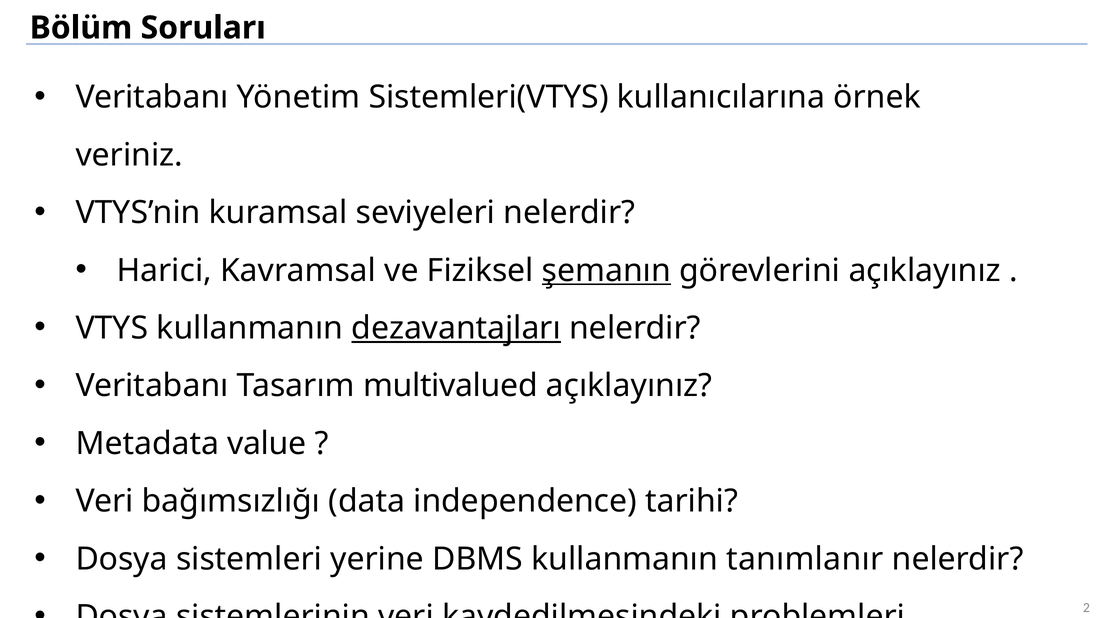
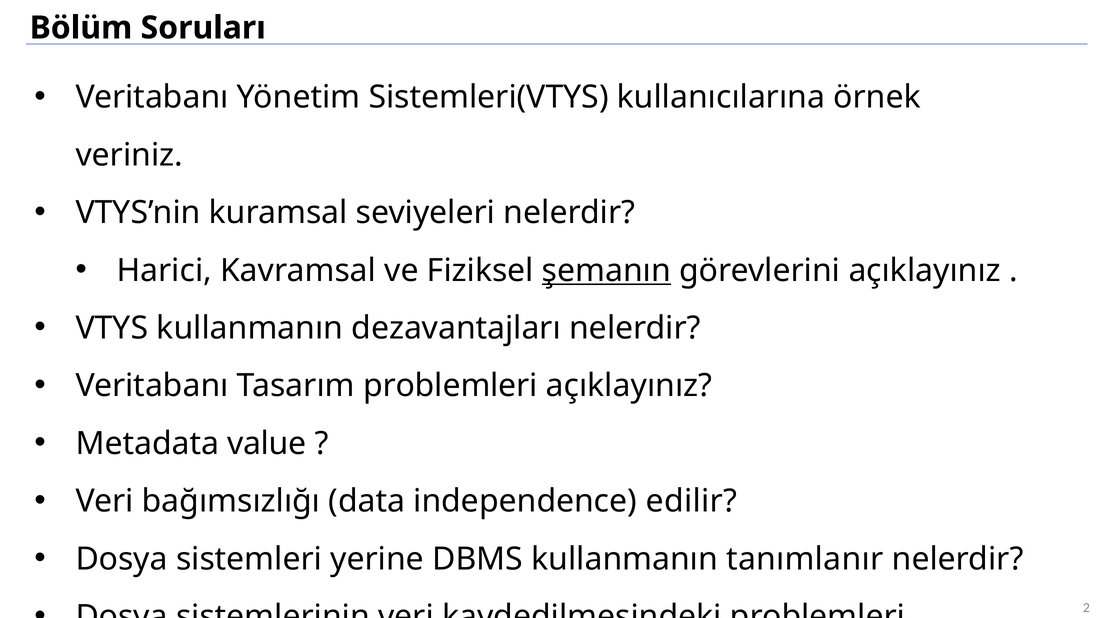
dezavantajları underline: present -> none
Tasarım multivalued: multivalued -> problemleri
tarihi: tarihi -> edilir
